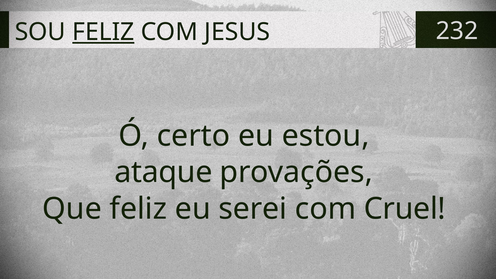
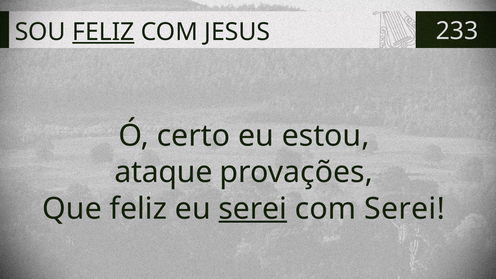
232: 232 -> 233
serei at (253, 209) underline: none -> present
com Cruel: Cruel -> Serei
